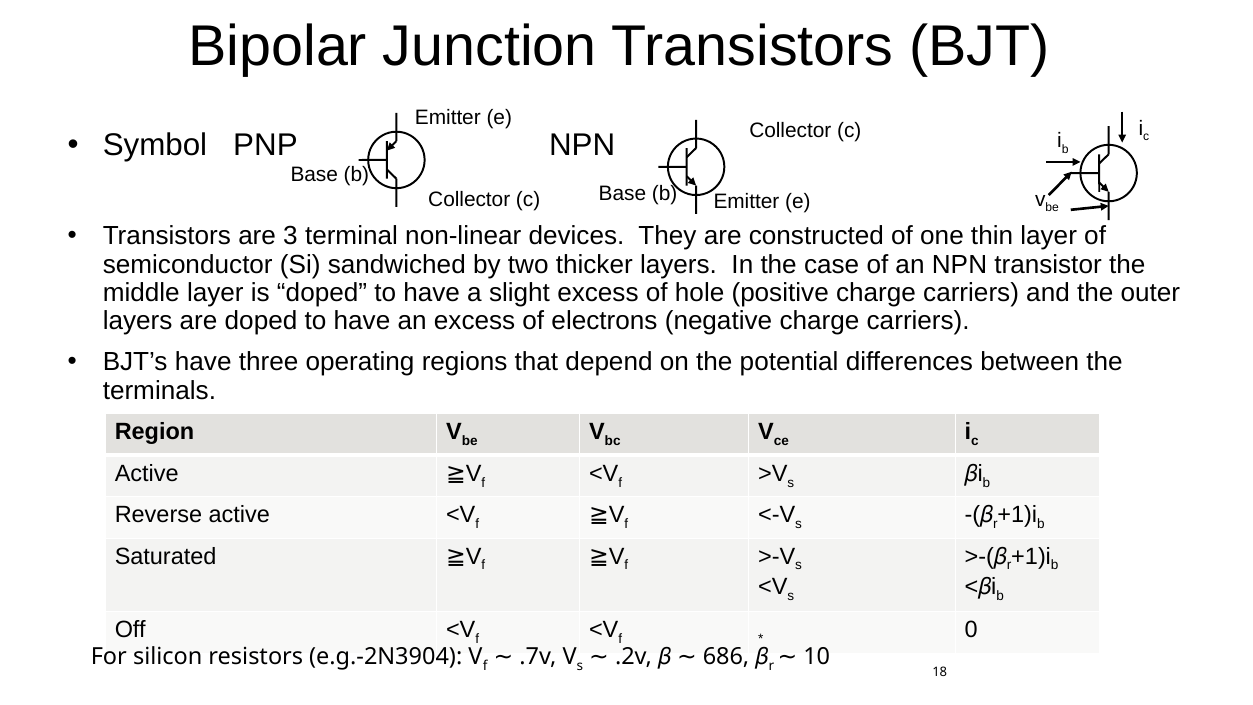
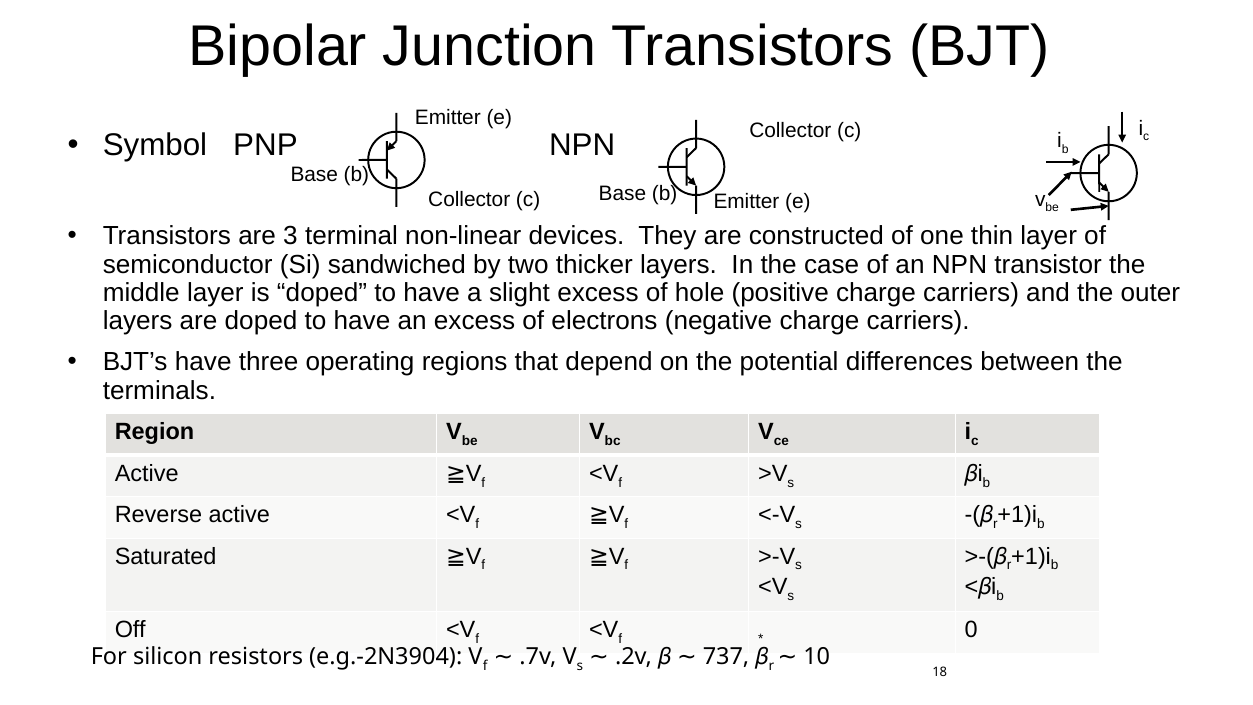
686: 686 -> 737
